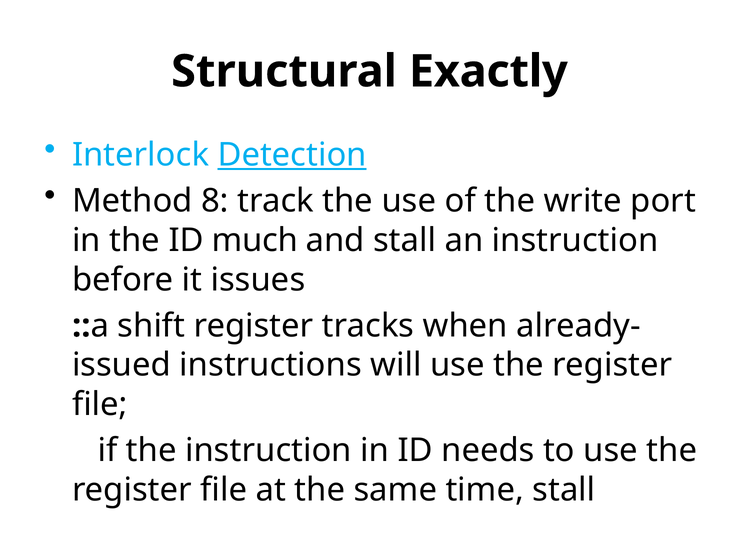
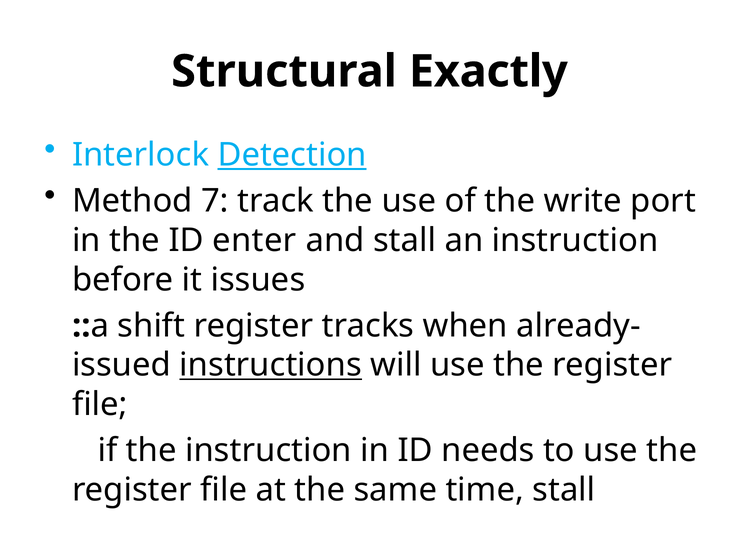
8: 8 -> 7
much: much -> enter
instructions underline: none -> present
